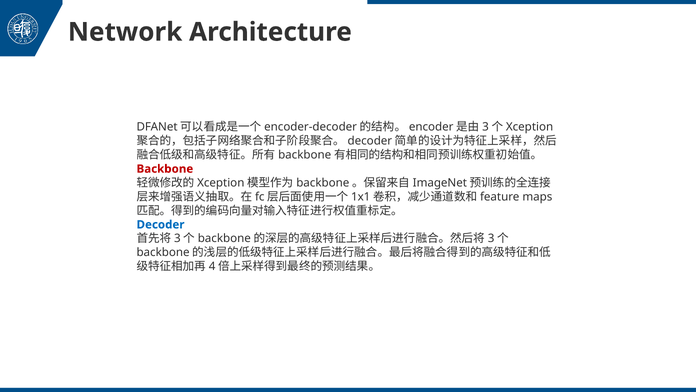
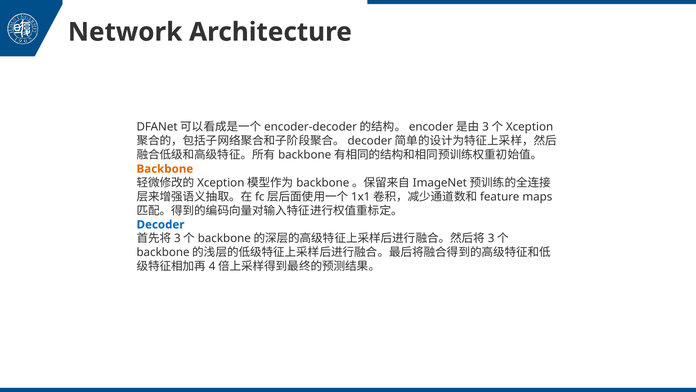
Backbone colour: red -> orange
